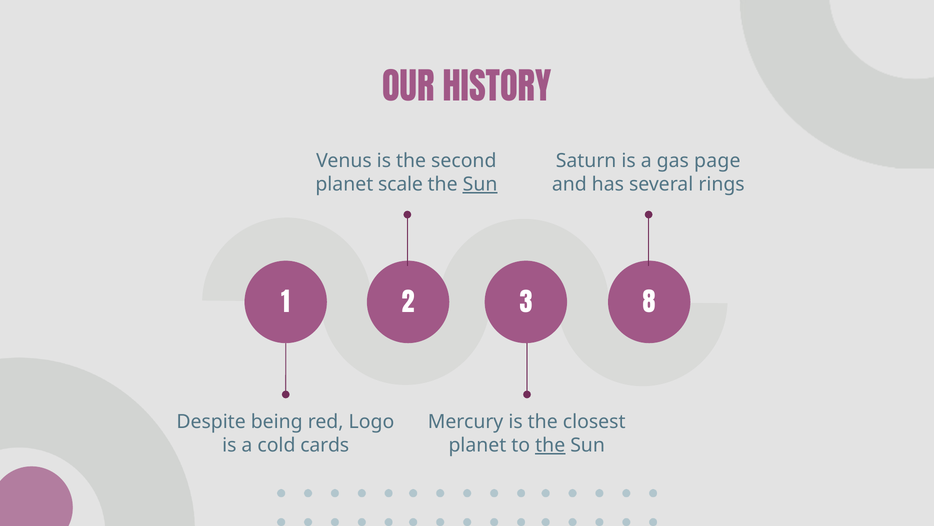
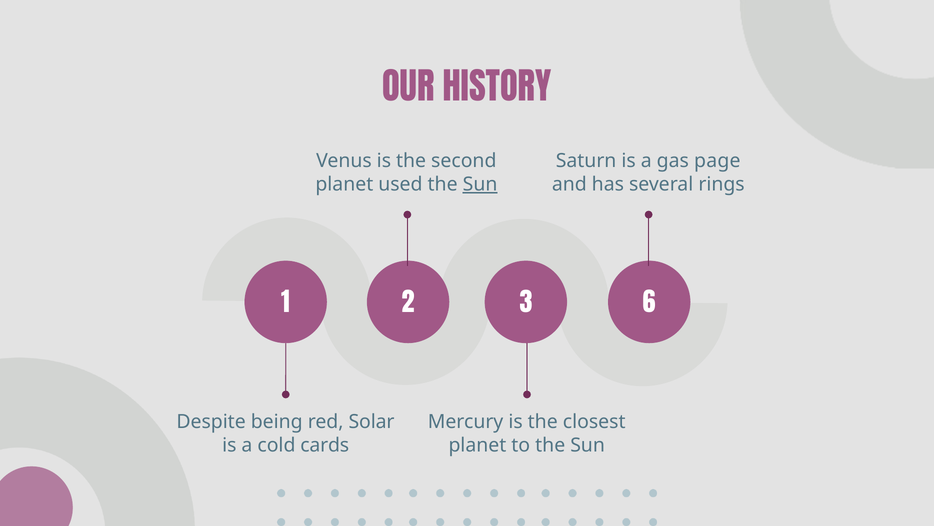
scale: scale -> used
8: 8 -> 6
Logo: Logo -> Solar
the at (550, 445) underline: present -> none
